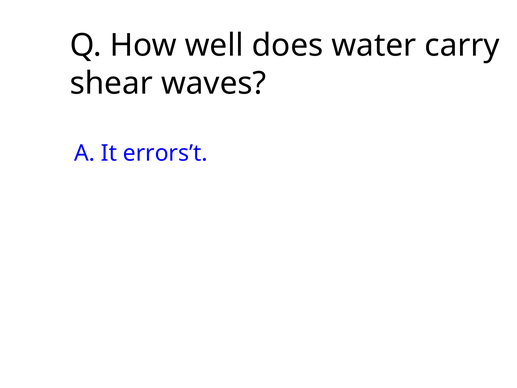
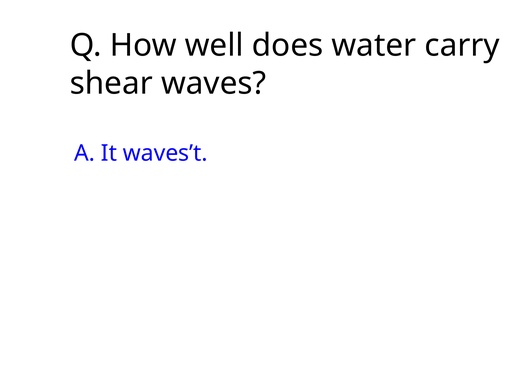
errors’t: errors’t -> waves’t
